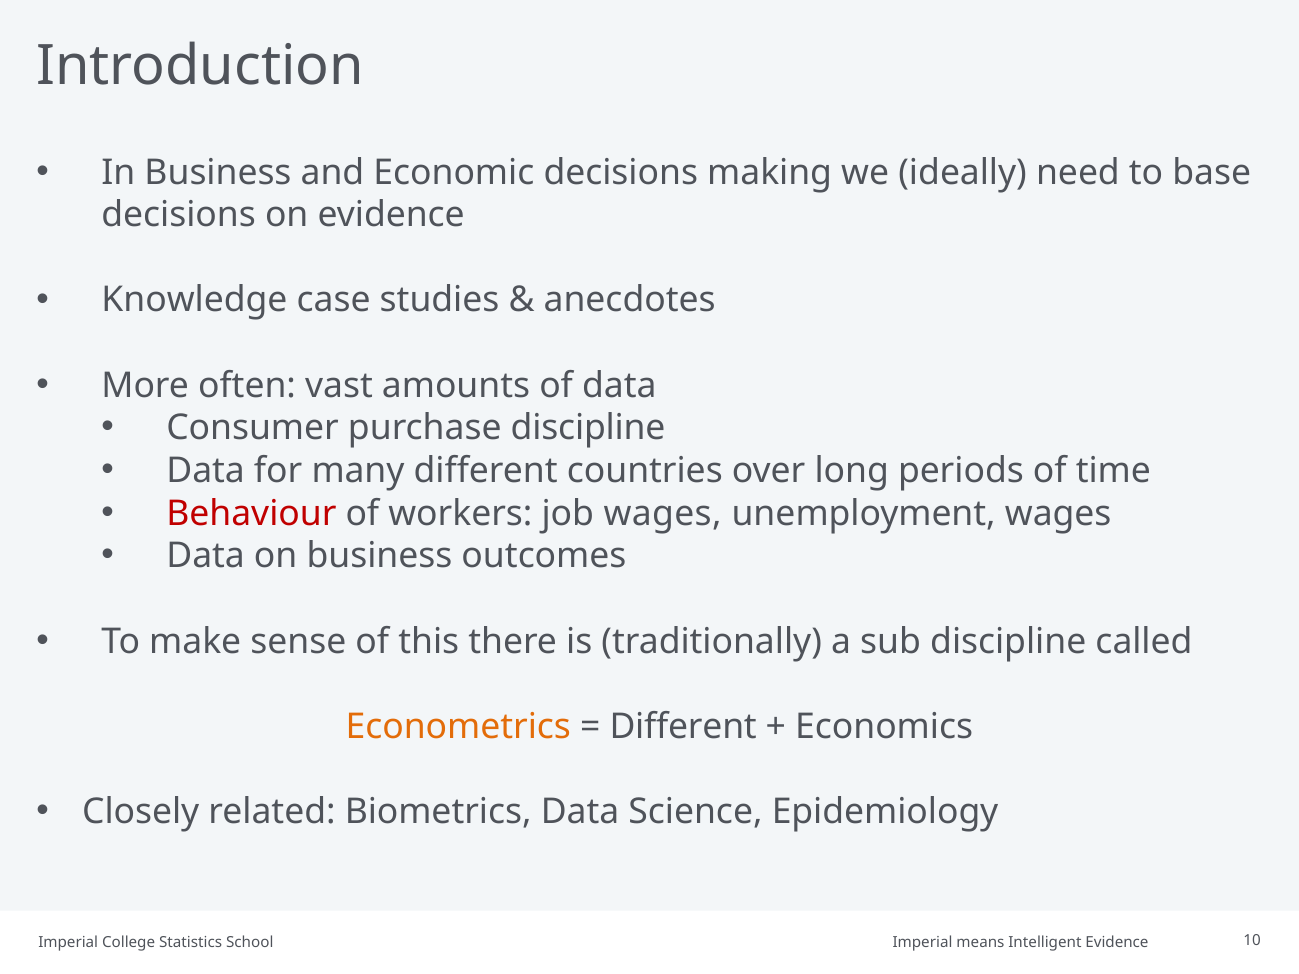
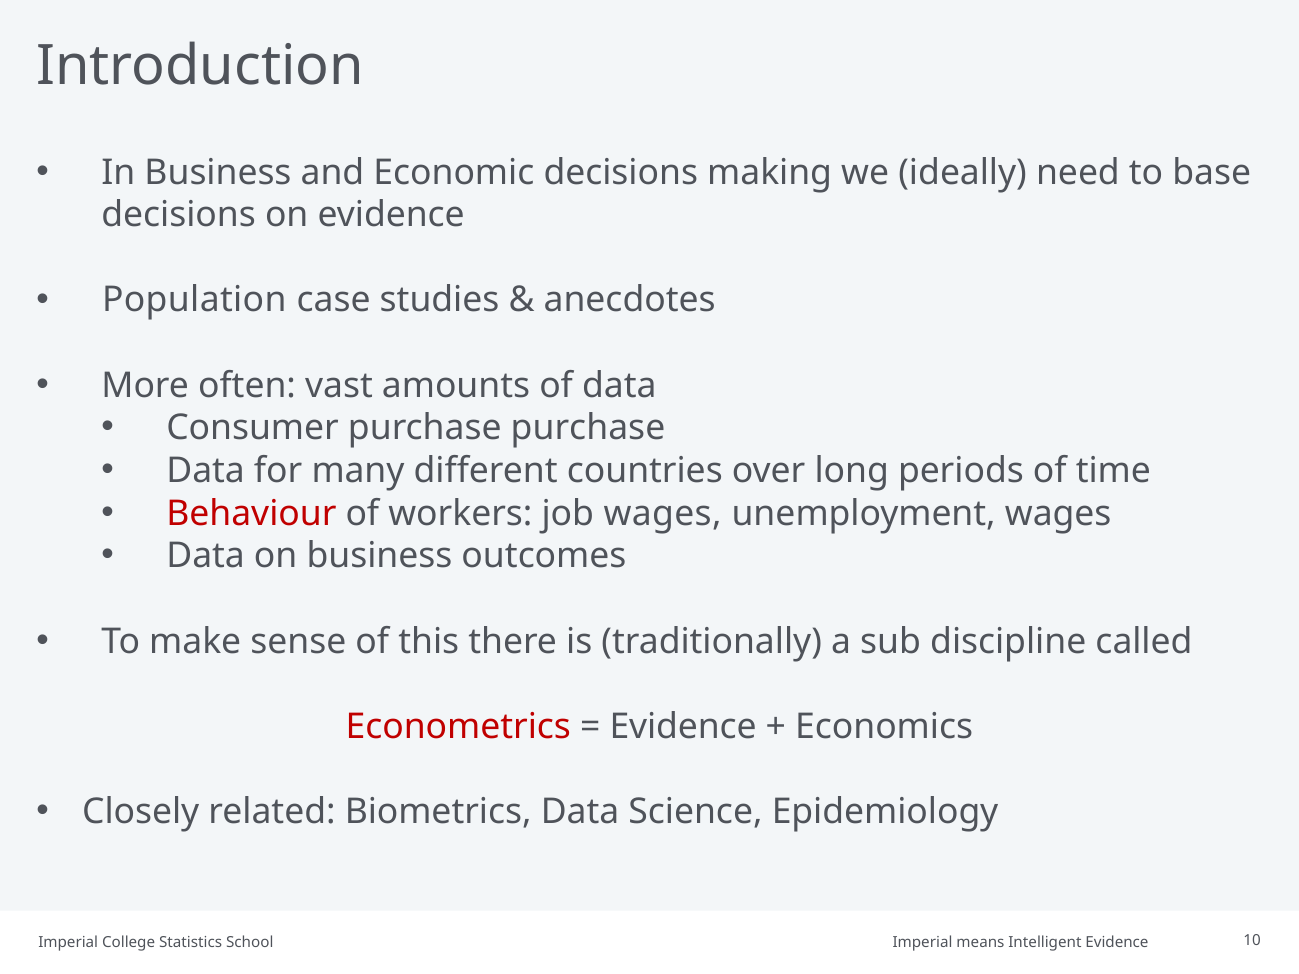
Knowledge: Knowledge -> Population
purchase discipline: discipline -> purchase
Econometrics colour: orange -> red
Different at (683, 727): Different -> Evidence
